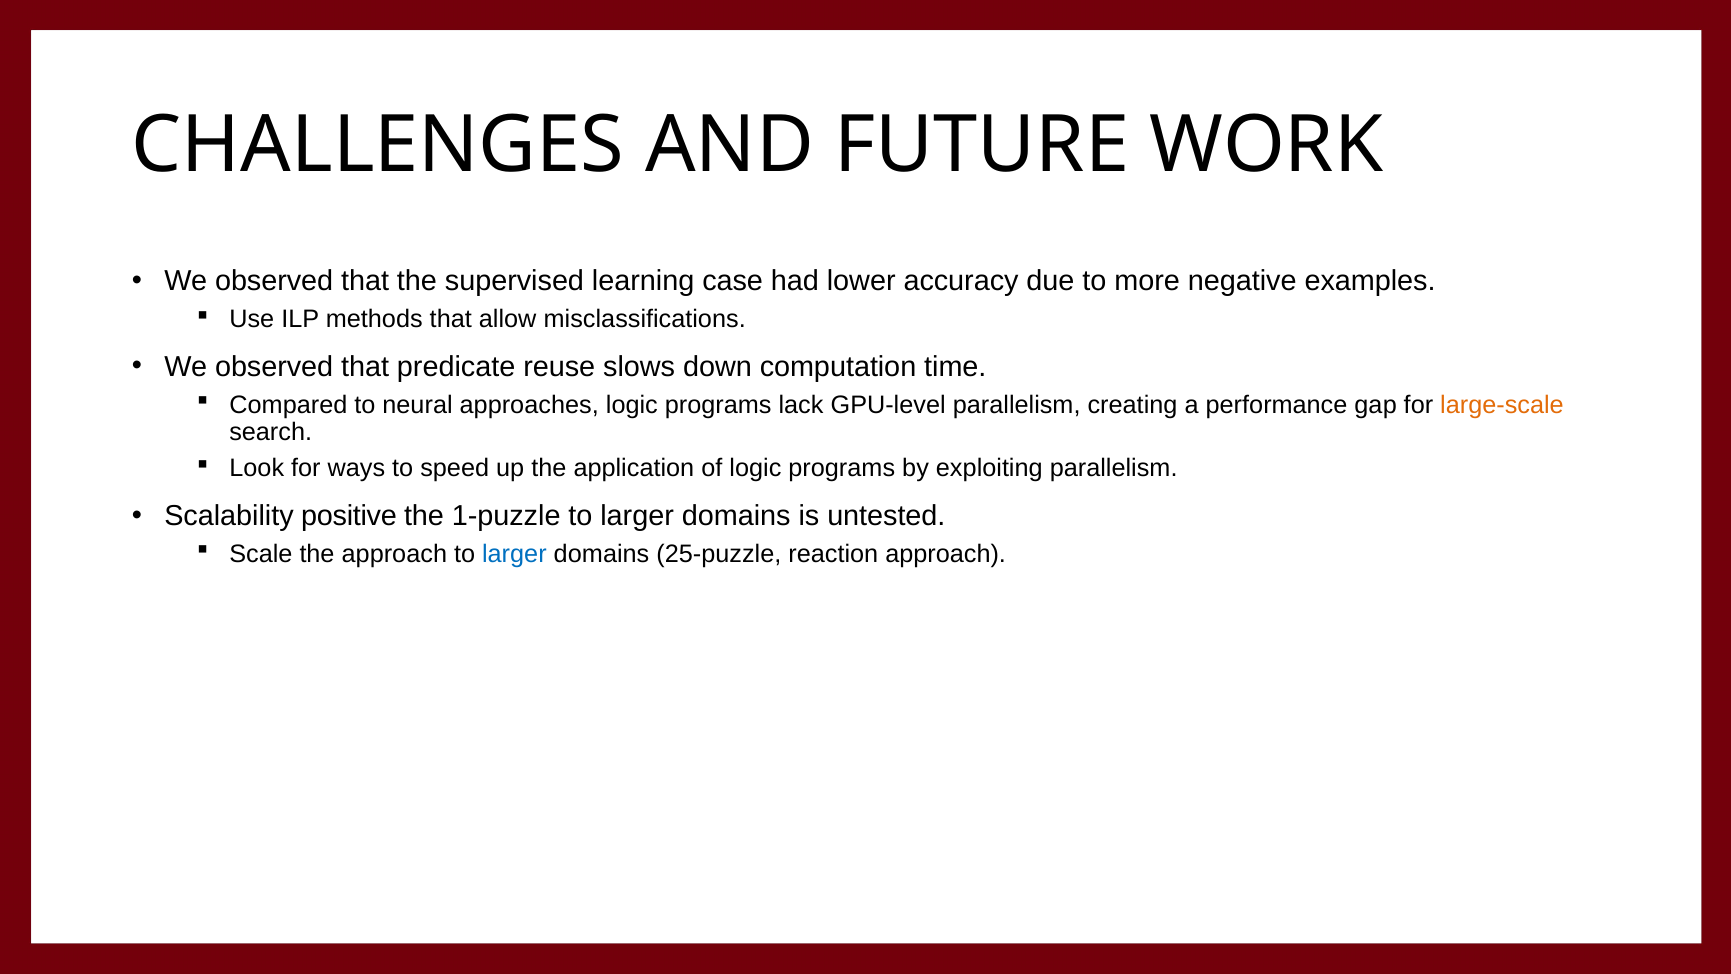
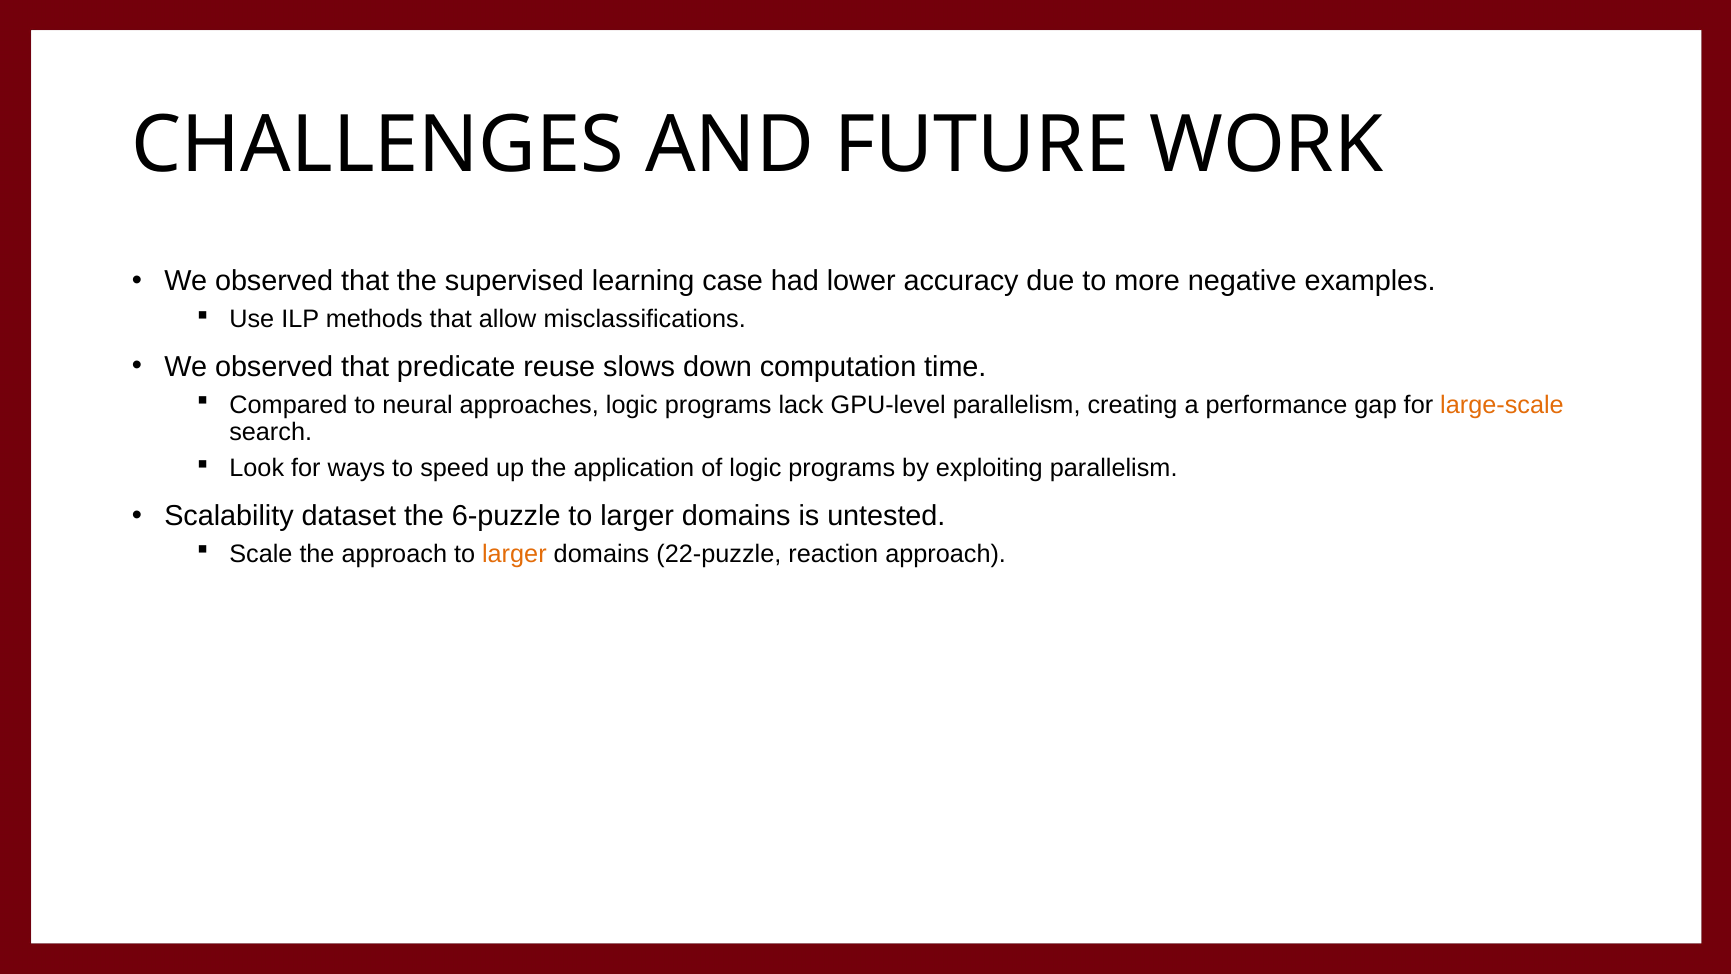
positive: positive -> dataset
1-puzzle: 1-puzzle -> 6-puzzle
larger at (514, 554) colour: blue -> orange
25-puzzle: 25-puzzle -> 22-puzzle
